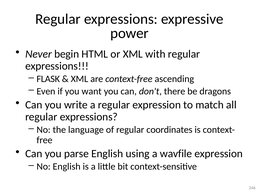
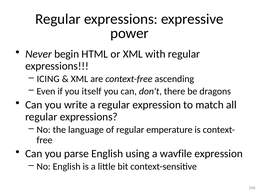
FLASK: FLASK -> ICING
want: want -> itself
coordinates: coordinates -> emperature
